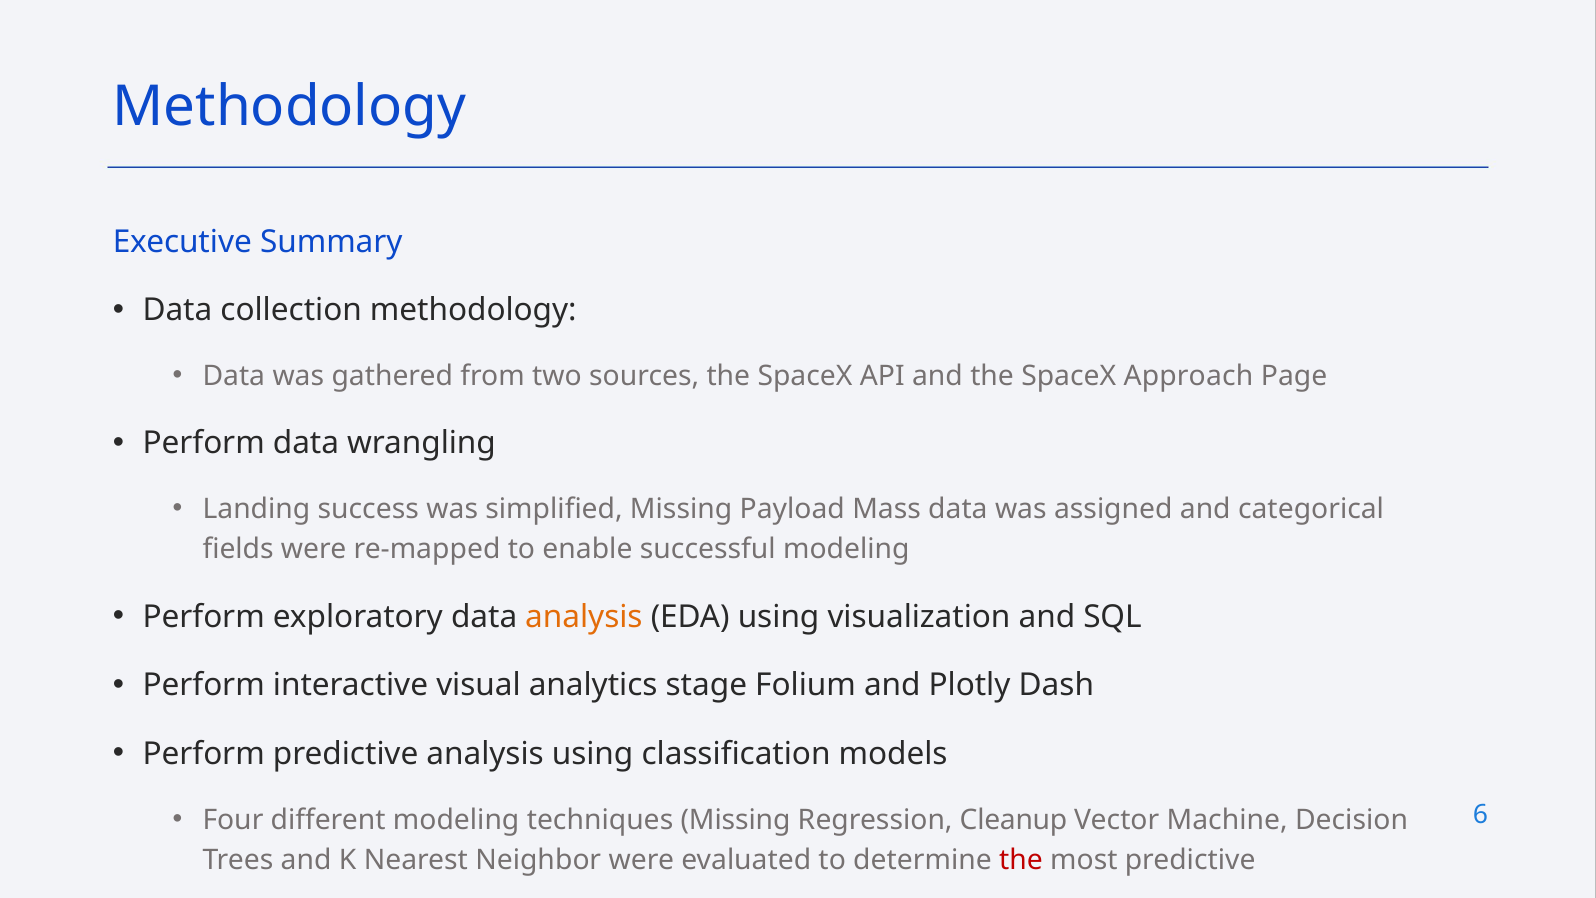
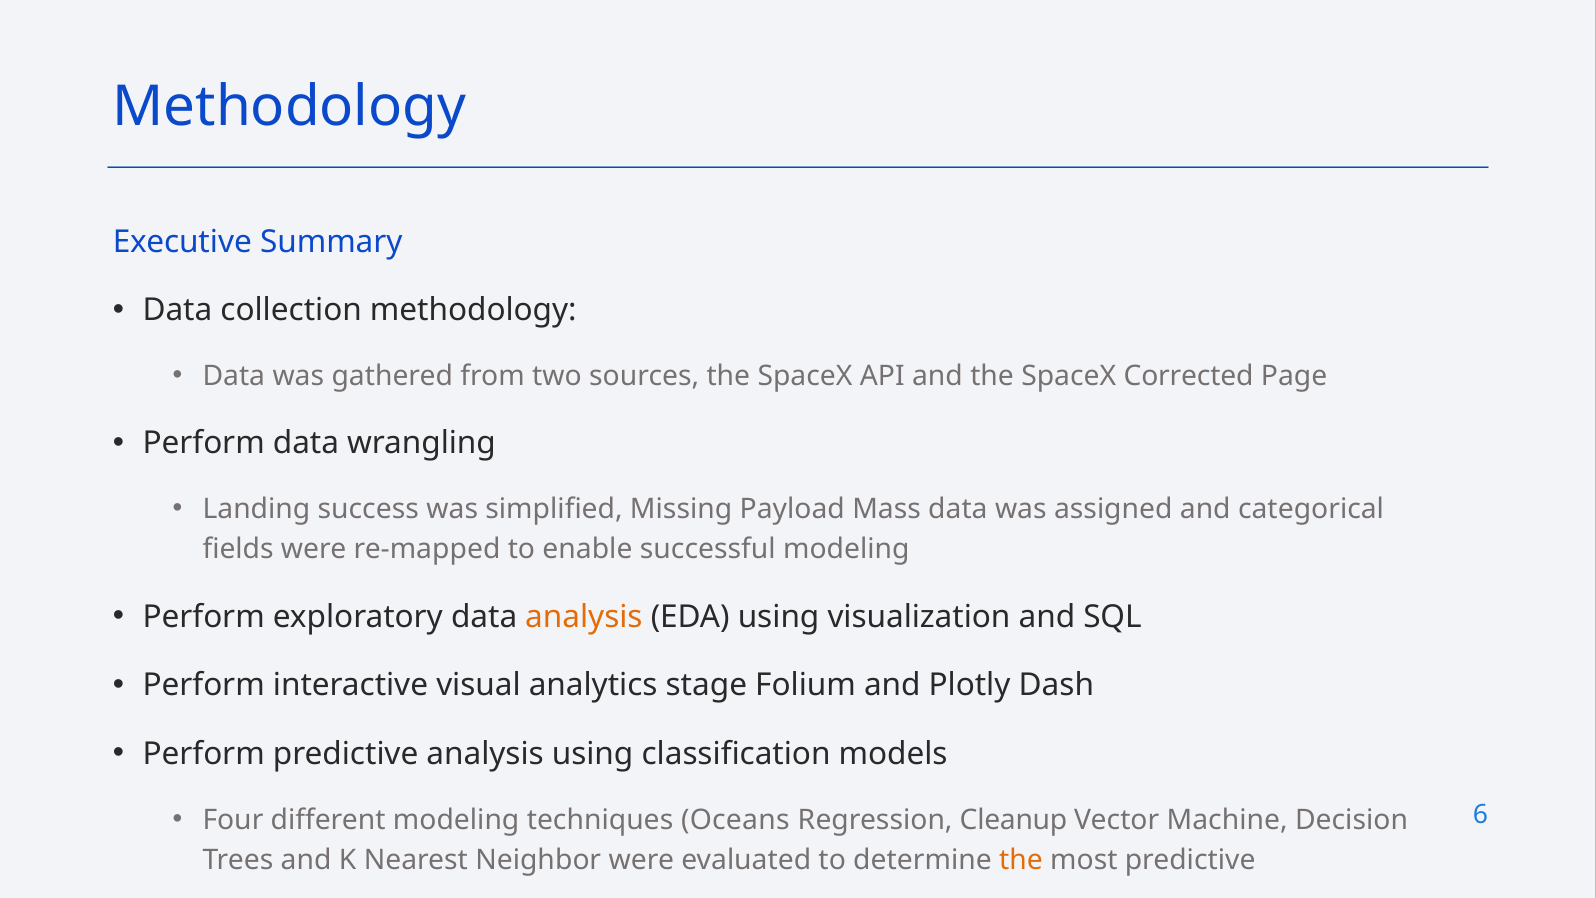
Approach: Approach -> Corrected
techniques Missing: Missing -> Oceans
the at (1021, 860) colour: red -> orange
